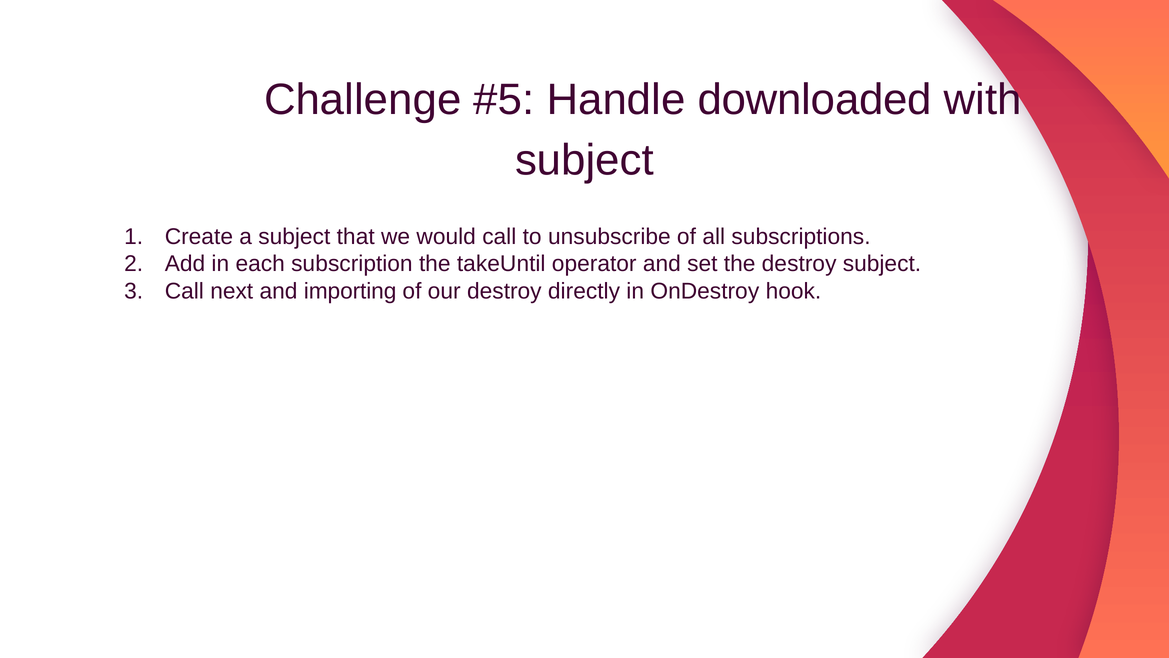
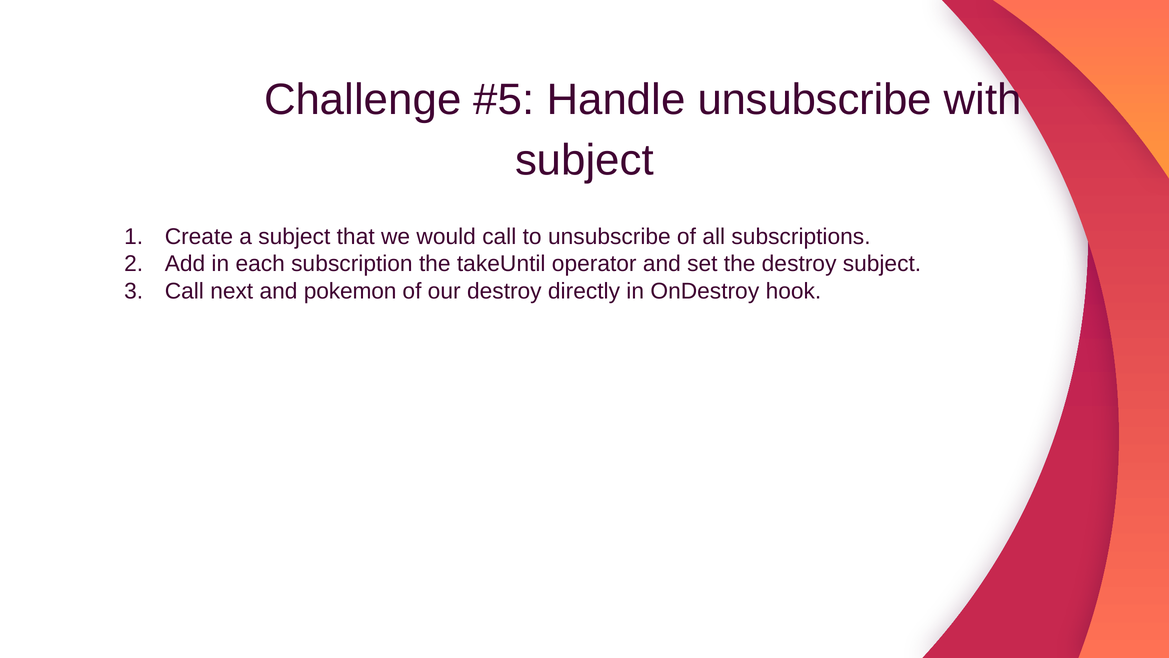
Handle downloaded: downloaded -> unsubscribe
importing: importing -> pokemon
